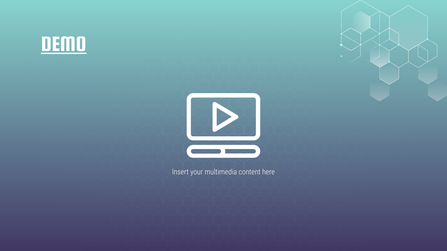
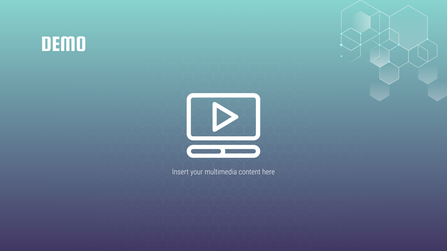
DEMO underline: present -> none
